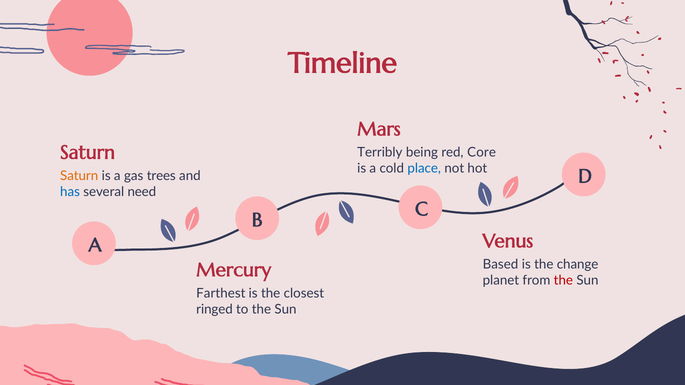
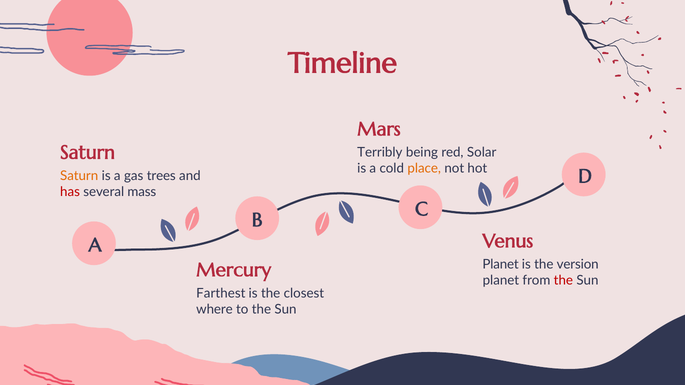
Core: Core -> Solar
place colour: blue -> orange
has colour: blue -> red
need: need -> mass
Based at (501, 265): Based -> Planet
change: change -> version
ringed: ringed -> where
